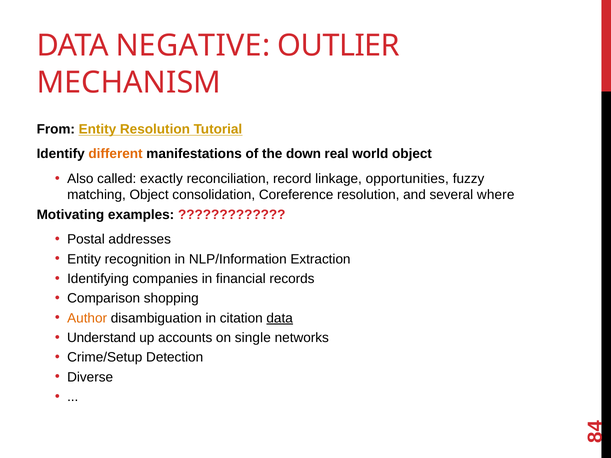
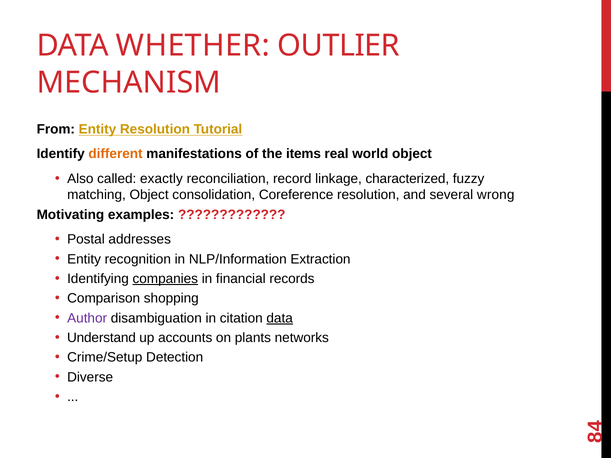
NEGATIVE: NEGATIVE -> WHETHER
down: down -> items
opportunities: opportunities -> characterized
where: where -> wrong
companies underline: none -> present
Author colour: orange -> purple
single: single -> plants
